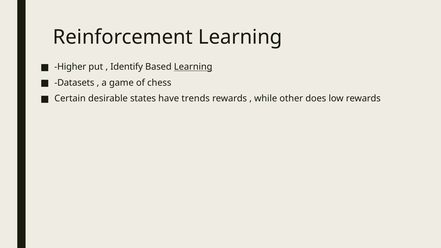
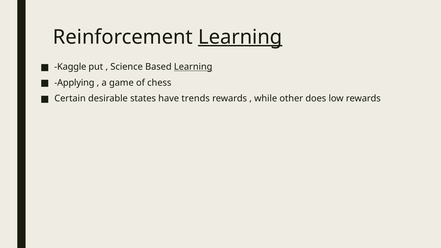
Learning at (240, 37) underline: none -> present
Higher: Higher -> Kaggle
Identify: Identify -> Science
Datasets: Datasets -> Applying
